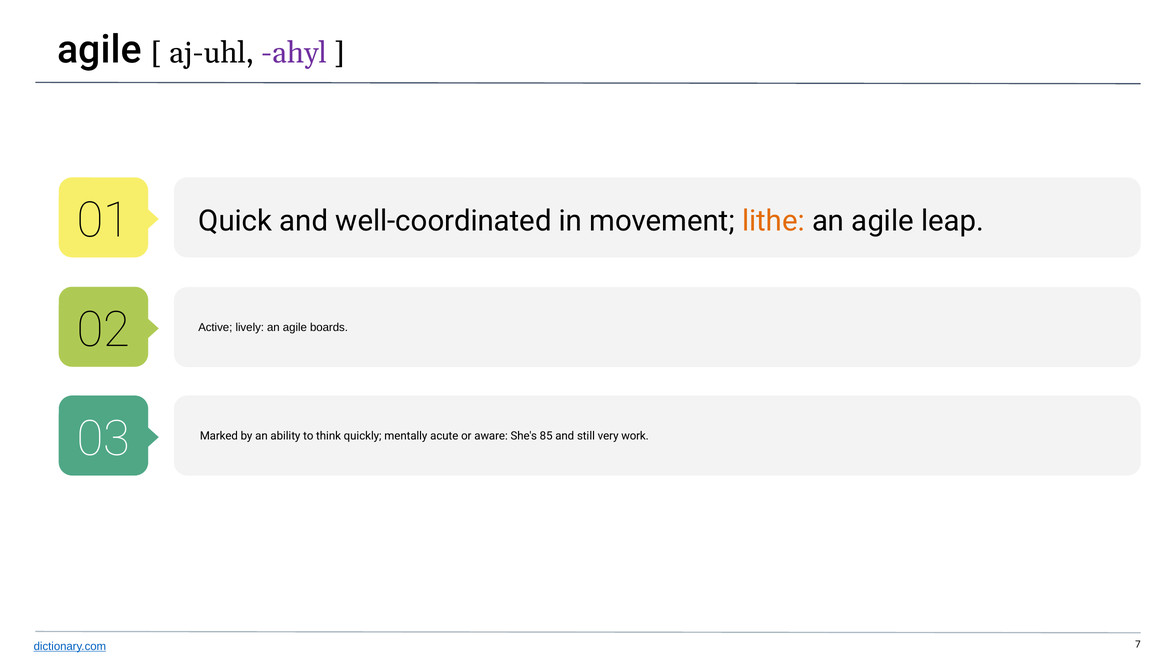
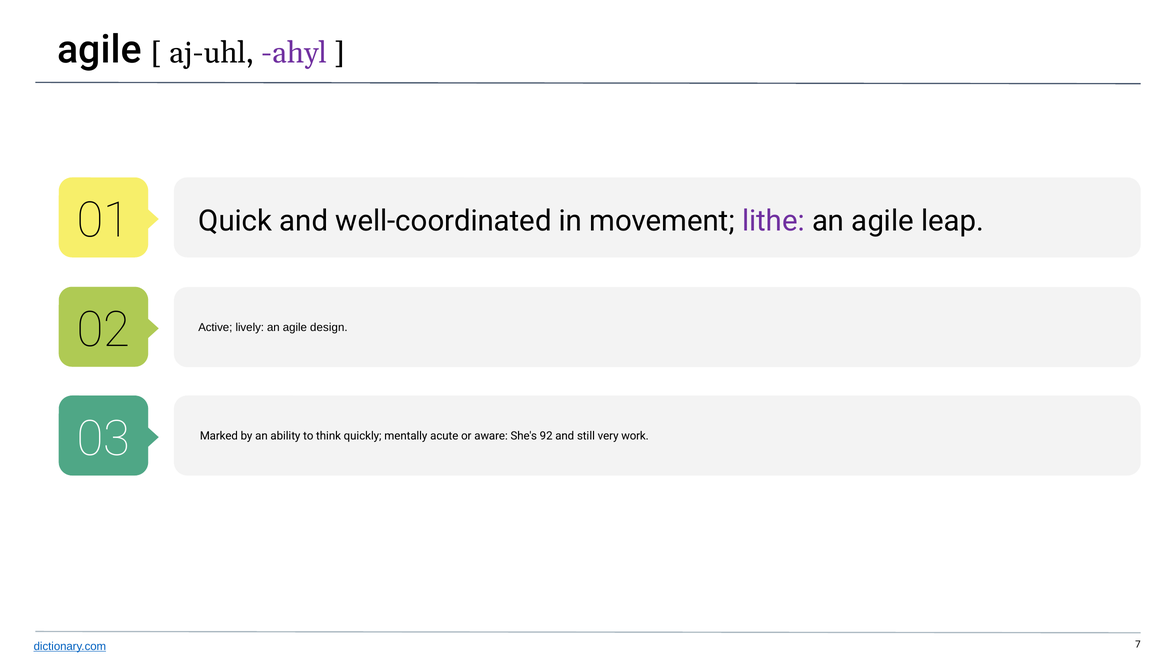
lithe colour: orange -> purple
boards: boards -> design
85: 85 -> 92
